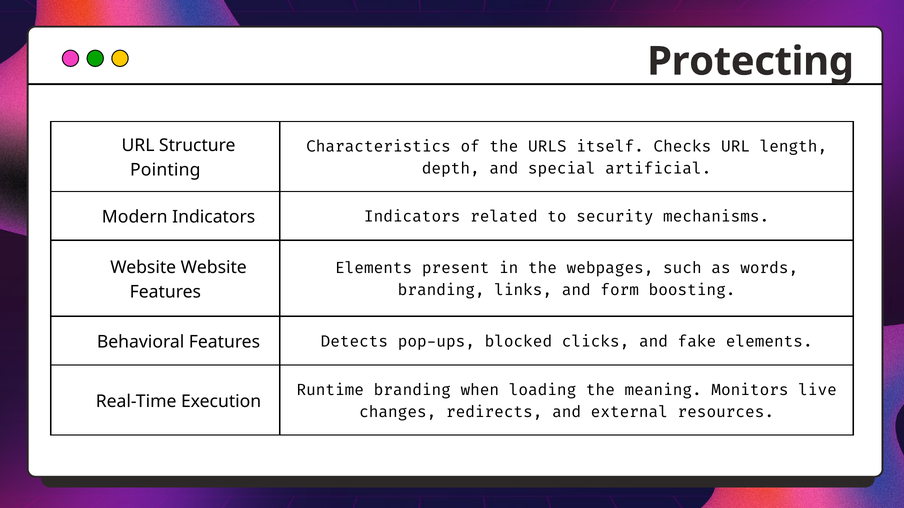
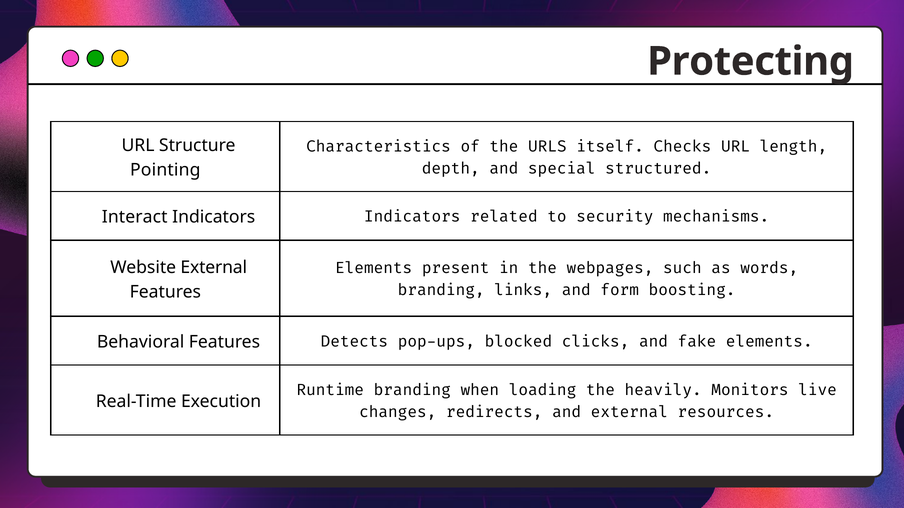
artificial: artificial -> structured
Modern: Modern -> Interact
Website Website: Website -> External
meaning: meaning -> heavily
